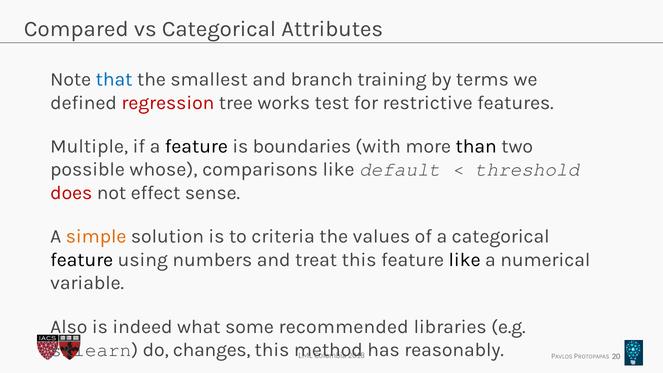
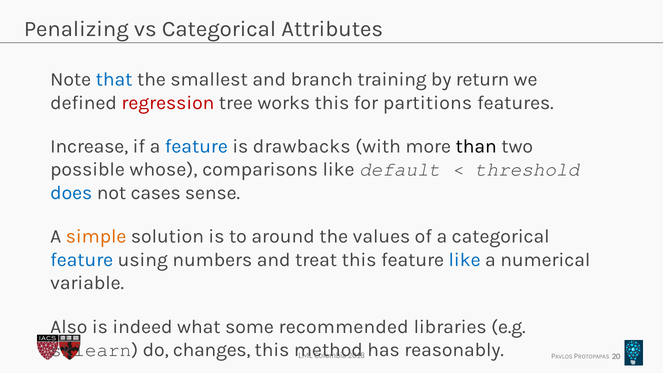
Compared: Compared -> Penalizing
terms: terms -> return
works test: test -> this
restrictive: restrictive -> partitions
Multiple: Multiple -> Increase
feature at (196, 146) colour: black -> blue
boundaries: boundaries -> drawbacks
does colour: red -> blue
effect: effect -> cases
criteria: criteria -> around
feature at (82, 260) colour: black -> blue
like at (465, 260) colour: black -> blue
